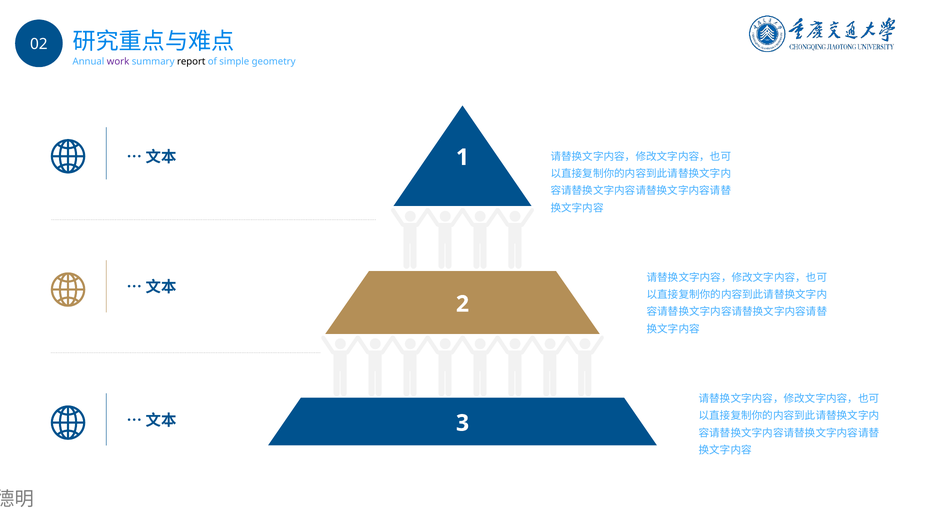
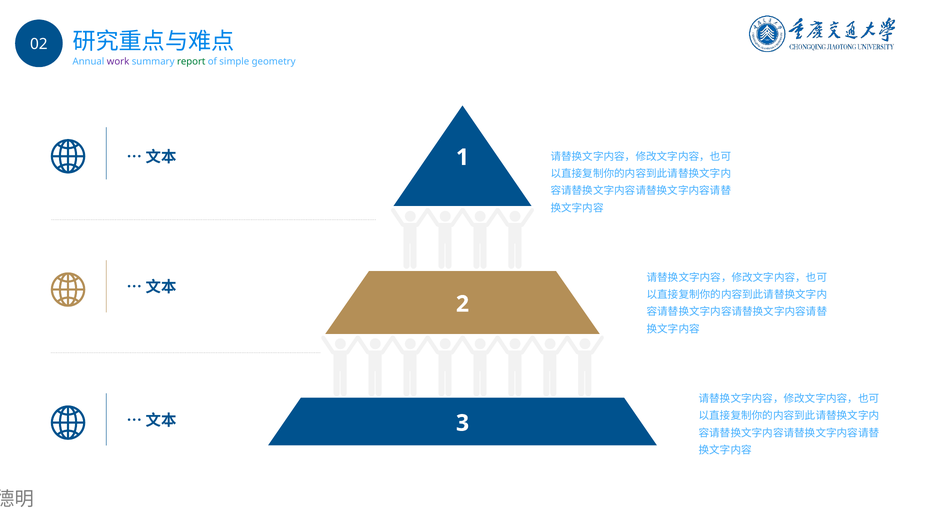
report colour: black -> green
